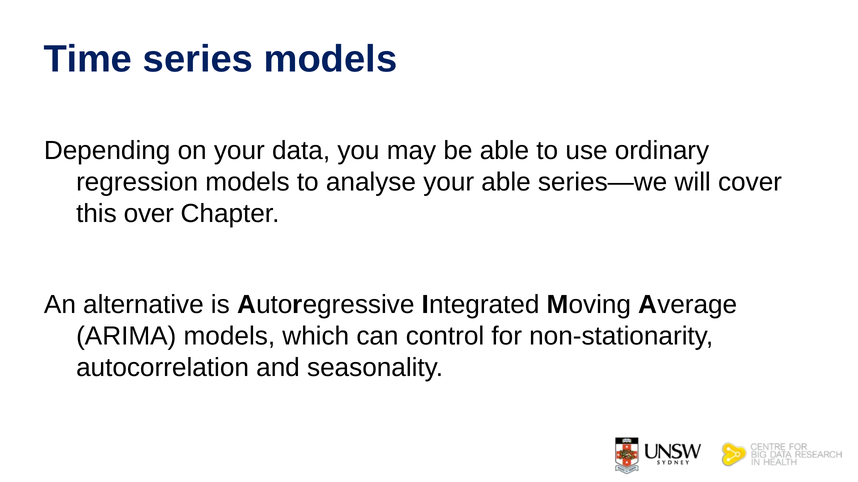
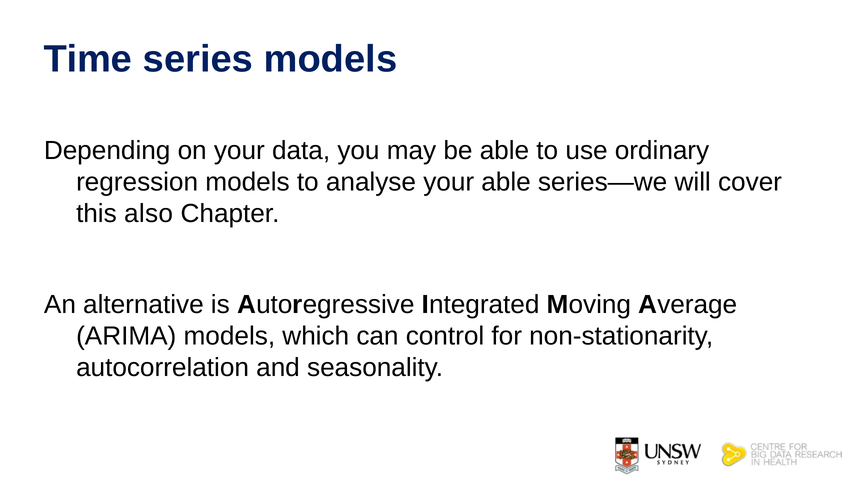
over: over -> also
